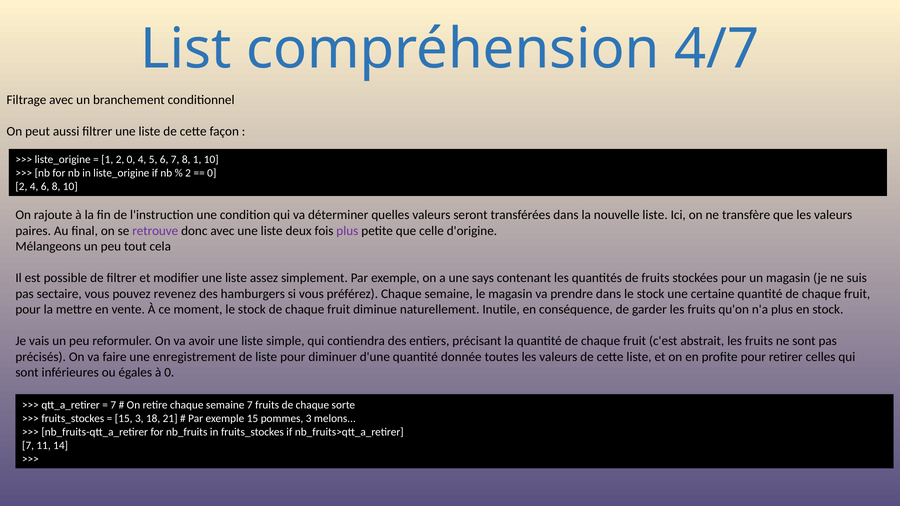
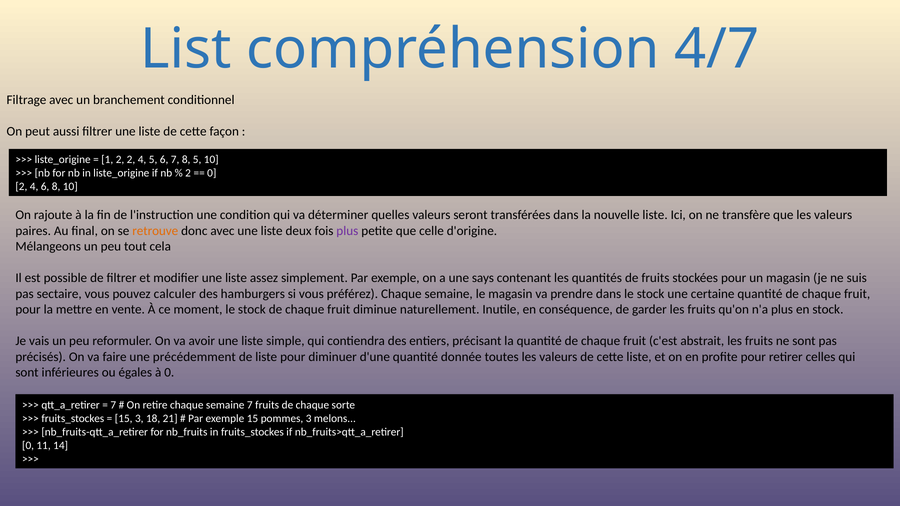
2 0: 0 -> 2
8 1: 1 -> 5
retrouve colour: purple -> orange
revenez: revenez -> calculer
enregistrement: enregistrement -> précédemment
7 at (28, 446): 7 -> 0
